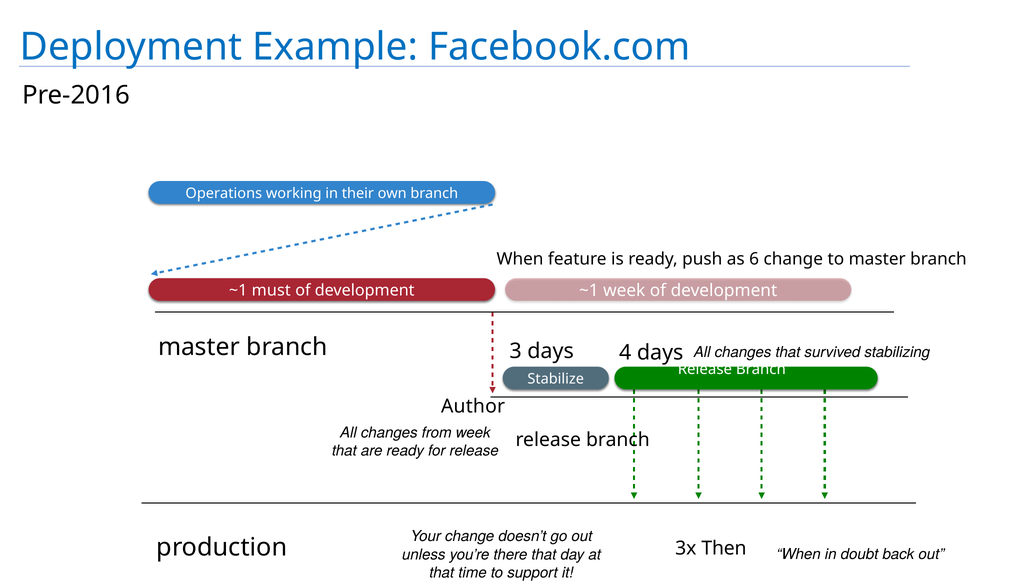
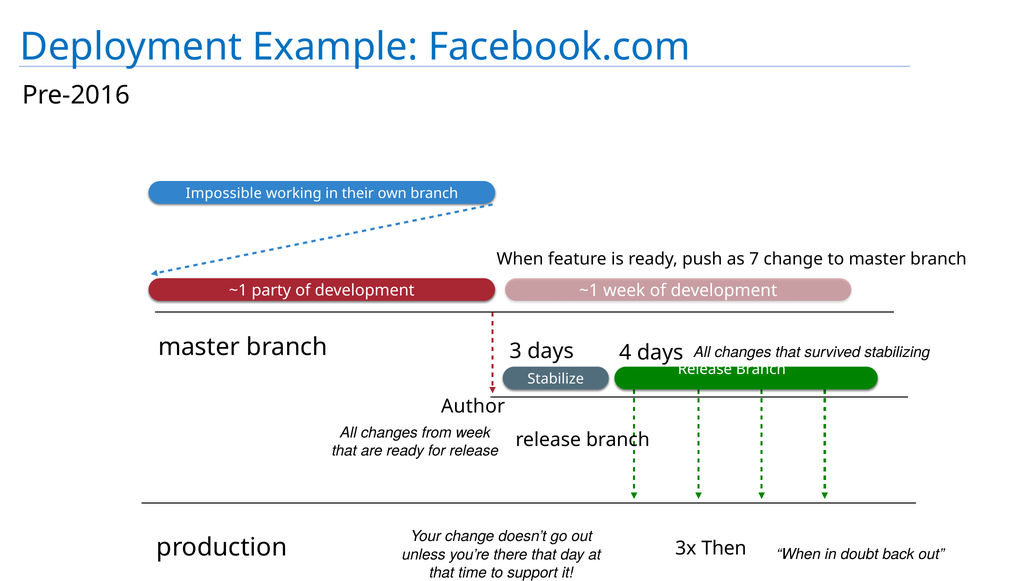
Operations: Operations -> Impossible
6: 6 -> 7
must: must -> party
